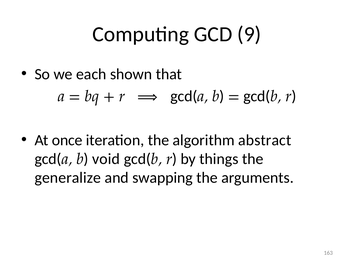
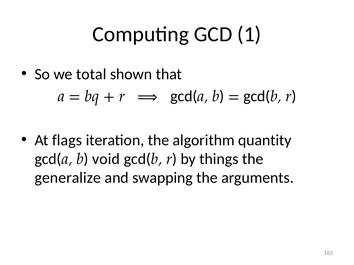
9: 9 -> 1
each: each -> total
once: once -> flags
abstract: abstract -> quantity
